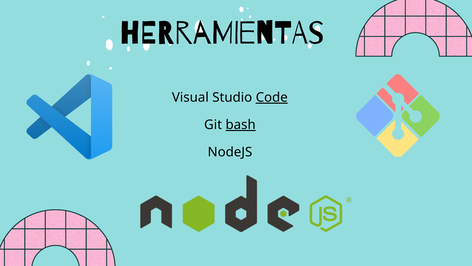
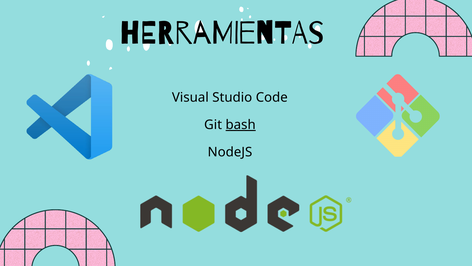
Code underline: present -> none
